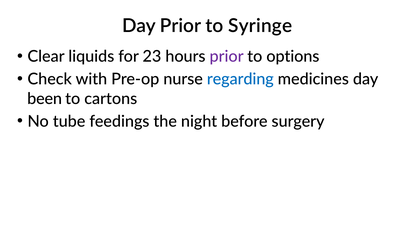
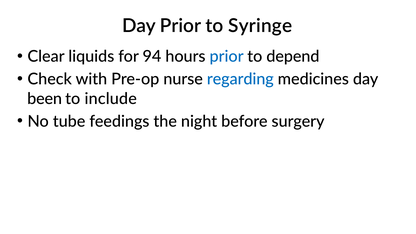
23: 23 -> 94
prior at (227, 57) colour: purple -> blue
options: options -> depend
cartons: cartons -> include
